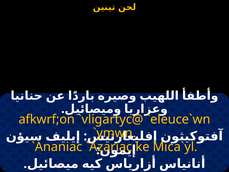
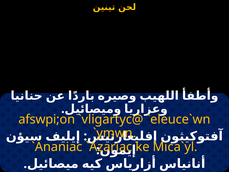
afkwrf;on: afkwrf;on -> afswpi;on
